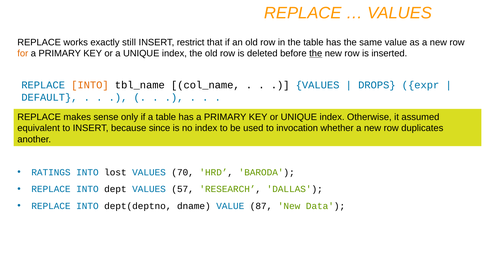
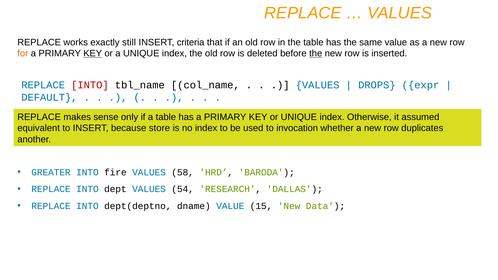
restrict: restrict -> criteria
KEY at (93, 54) underline: none -> present
INTO at (90, 85) colour: orange -> red
since: since -> store
RATINGS: RATINGS -> GREATER
lost: lost -> fire
70: 70 -> 58
57: 57 -> 54
87: 87 -> 15
